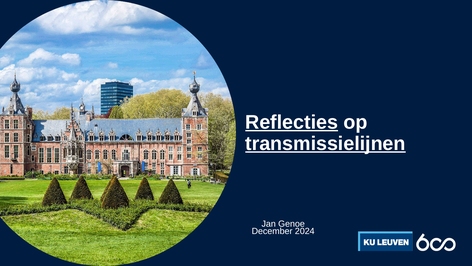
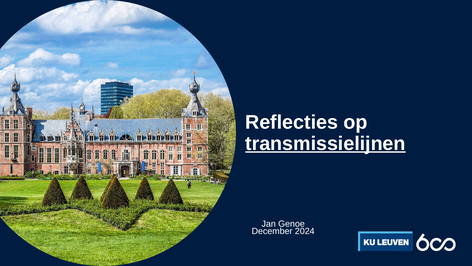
Reflecties underline: present -> none
